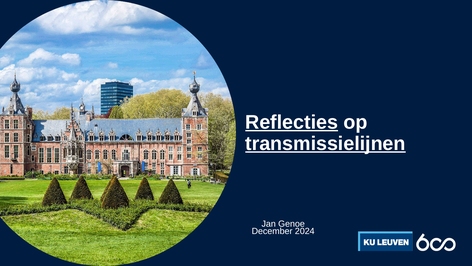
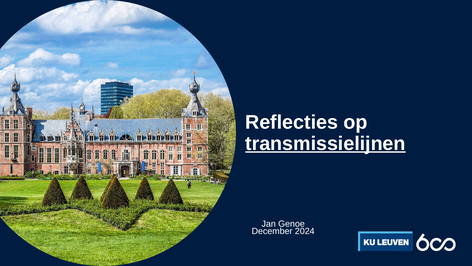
Reflecties underline: present -> none
